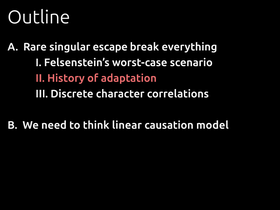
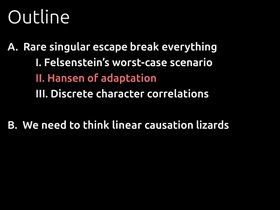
History: History -> Hansen
model: model -> lizards
